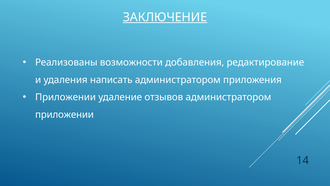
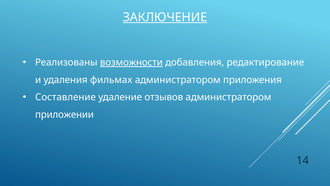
возможности underline: none -> present
написать: написать -> фильмах
Приложении at (66, 97): Приложении -> Составление
